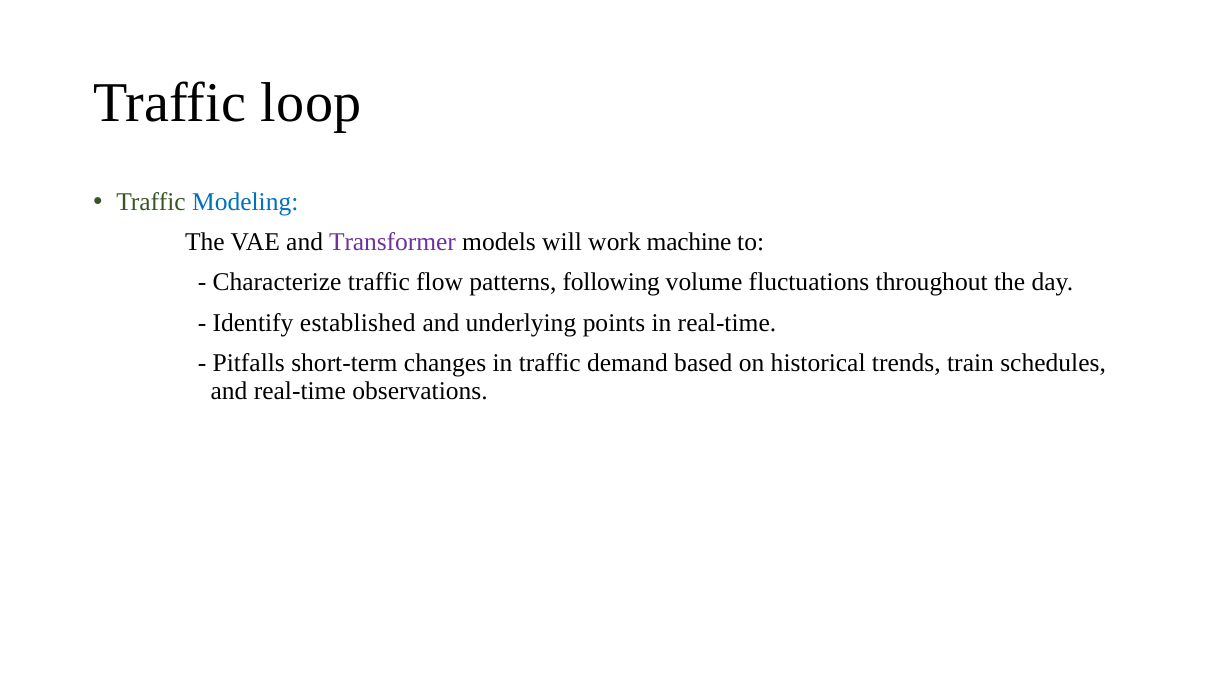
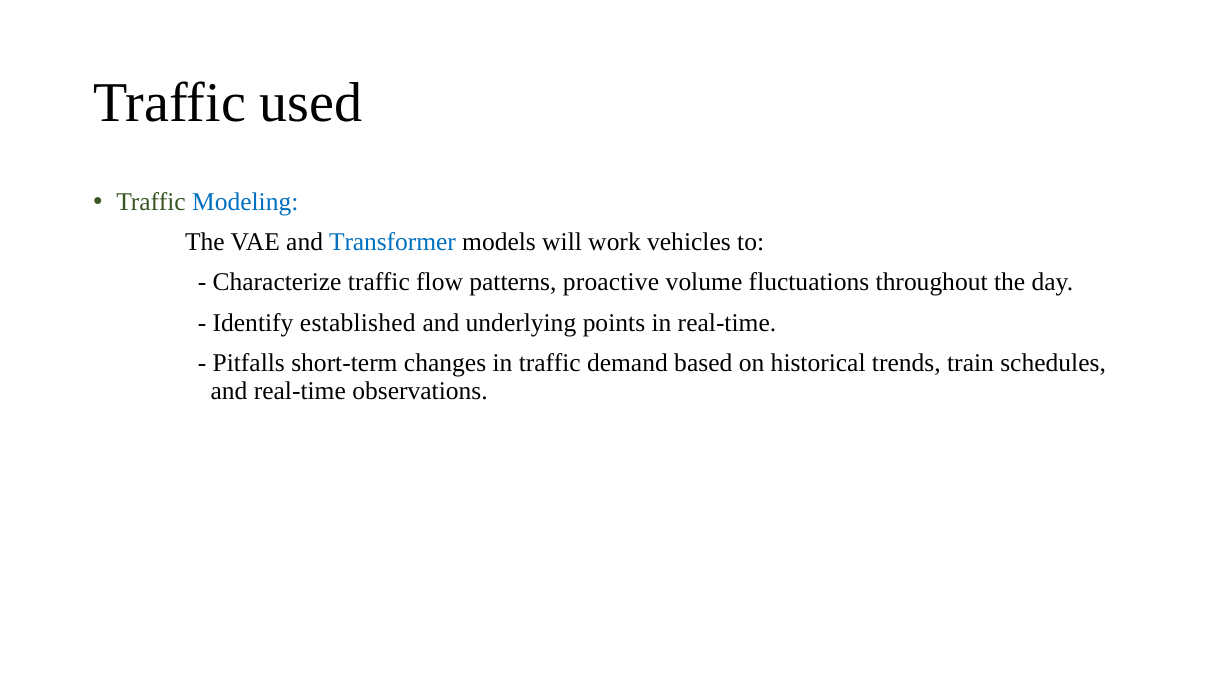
loop: loop -> used
Transformer colour: purple -> blue
machine: machine -> vehicles
following: following -> proactive
